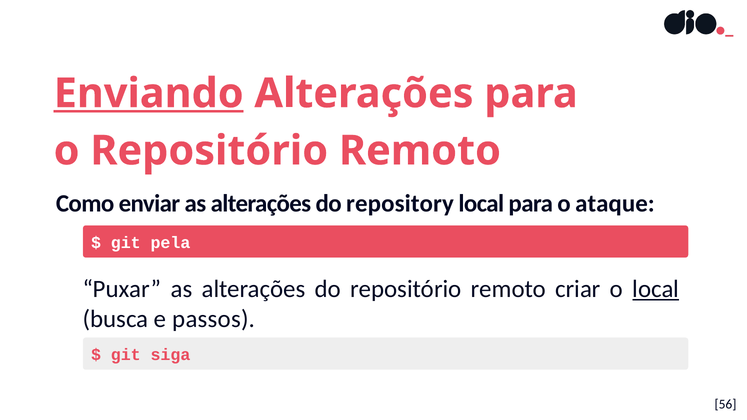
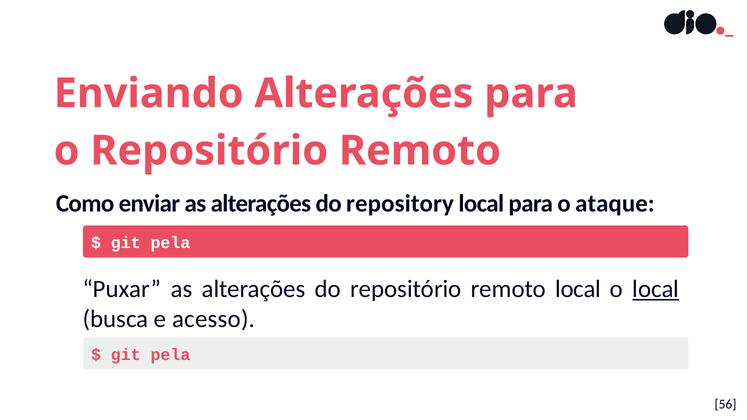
Enviando underline: present -> none
remoto criar: criar -> local
passos: passos -> acesso
siga at (170, 355): siga -> pela
